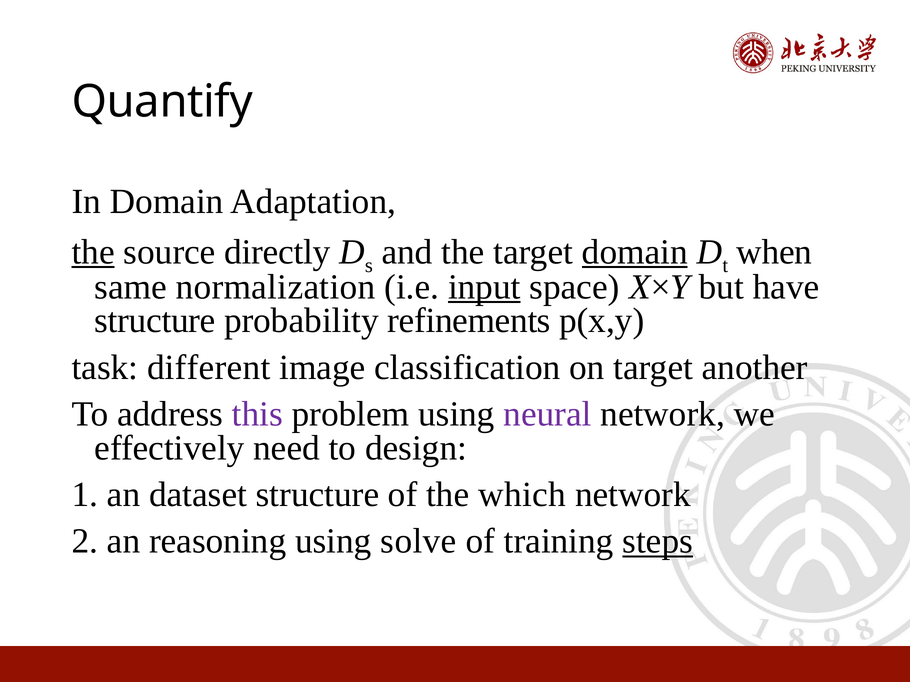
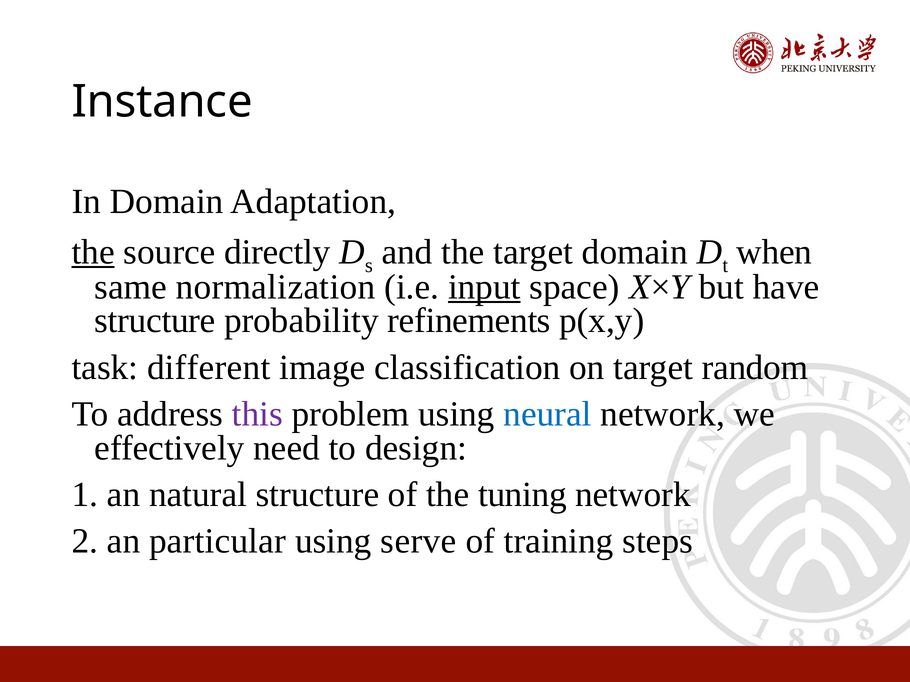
Quantify: Quantify -> Instance
domain at (635, 252) underline: present -> none
another: another -> random
neural colour: purple -> blue
dataset: dataset -> natural
which: which -> tuning
reasoning: reasoning -> particular
solve: solve -> serve
steps underline: present -> none
